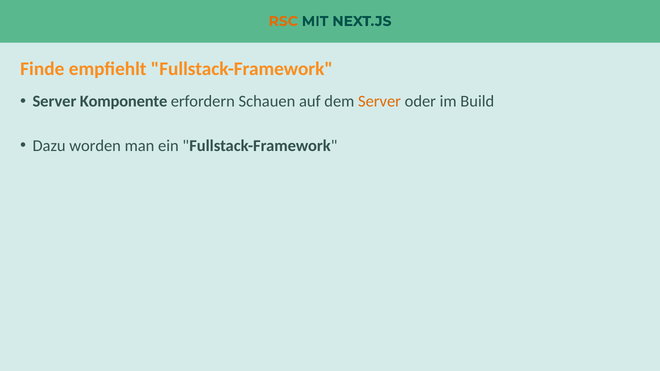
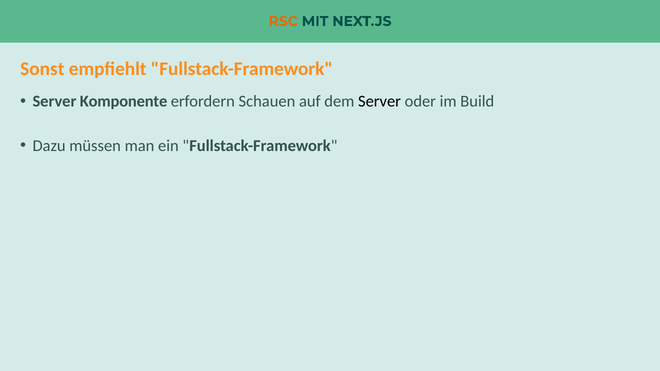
Finde: Finde -> Sonst
Server at (380, 102) colour: orange -> black
worden: worden -> müssen
